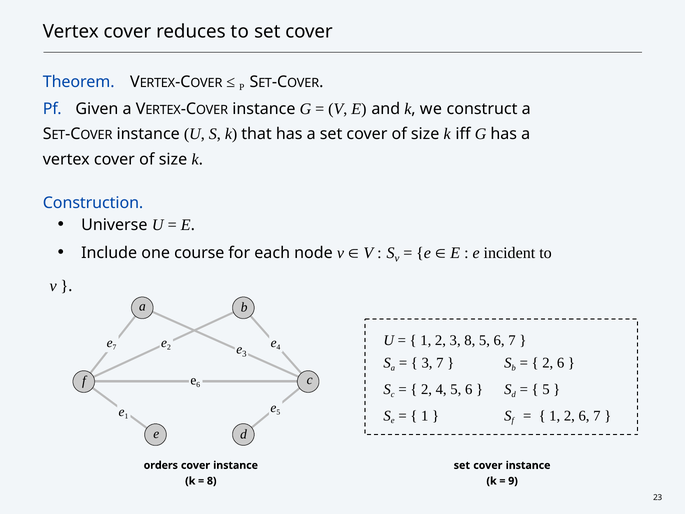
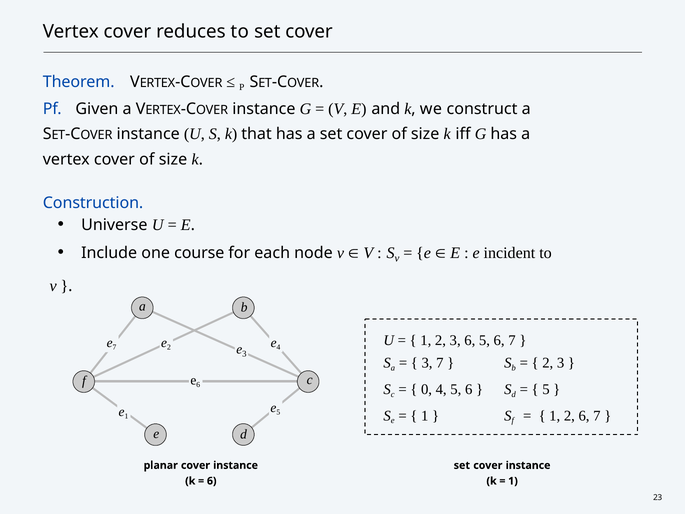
3 8: 8 -> 6
6 at (561, 363): 6 -> 3
2 at (427, 389): 2 -> 0
orders: orders -> planar
8 at (212, 481): 8 -> 6
9 at (513, 481): 9 -> 1
